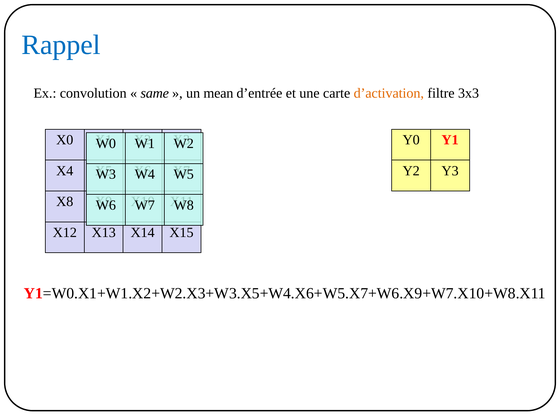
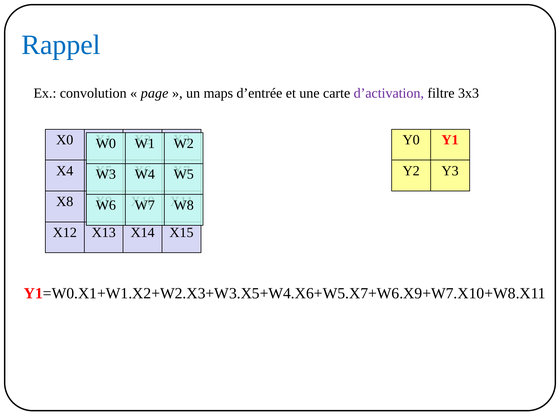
same: same -> page
mean: mean -> maps
d’activation colour: orange -> purple
